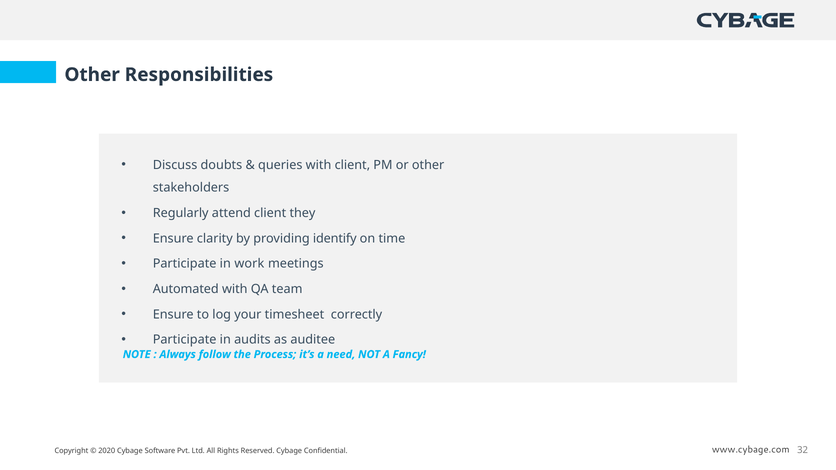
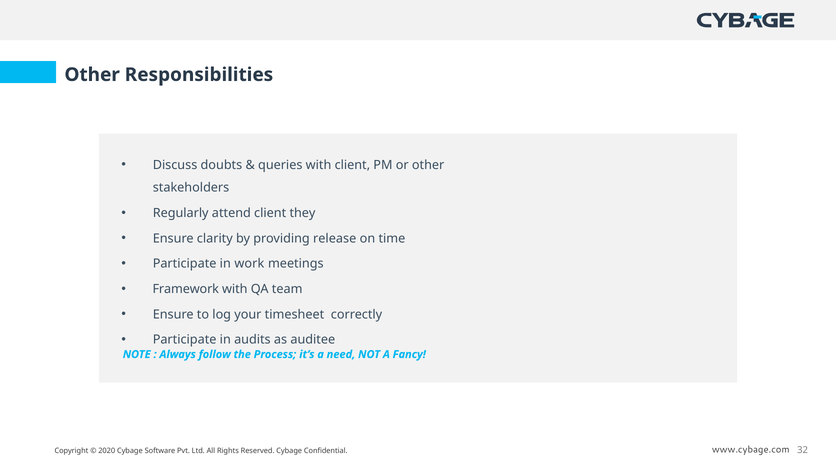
identify: identify -> release
Automated: Automated -> Framework
